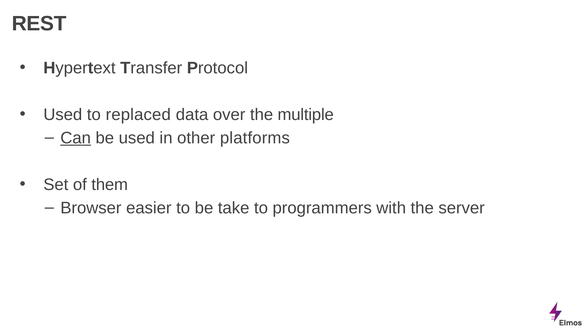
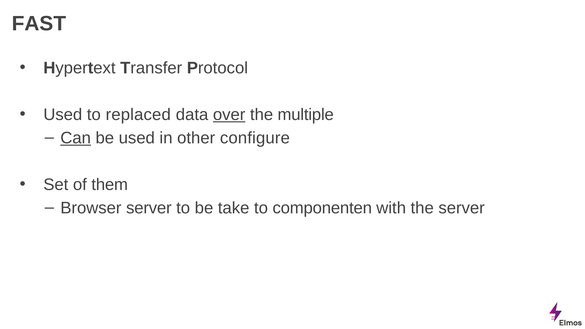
REST: REST -> FAST
over underline: none -> present
platforms: platforms -> configure
Browser easier: easier -> server
programmers: programmers -> componenten
